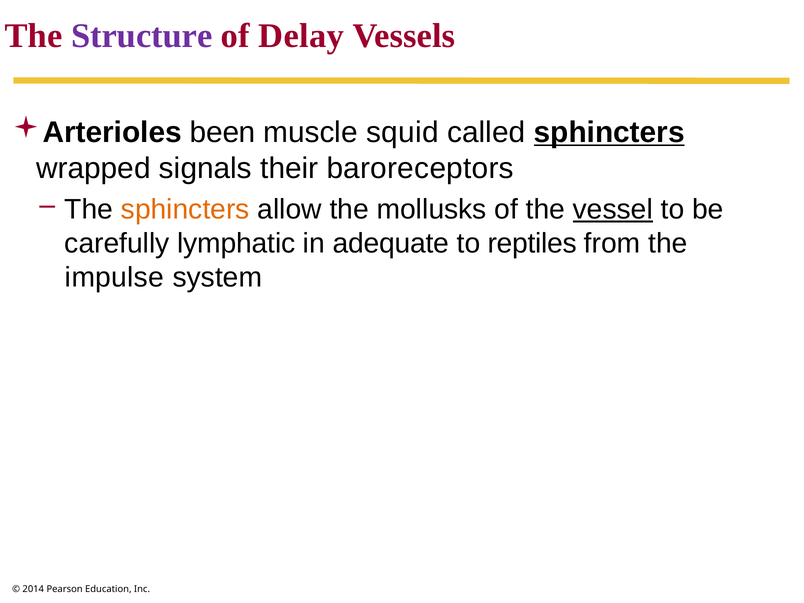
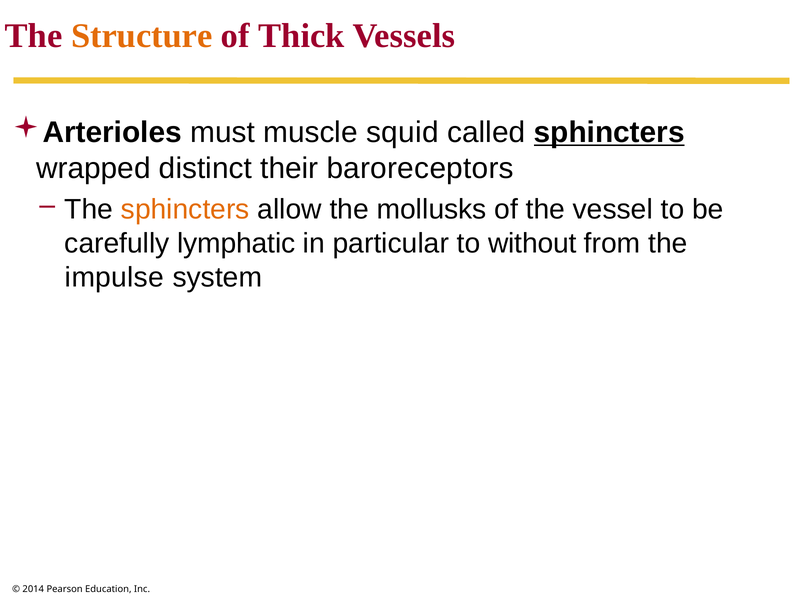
Structure colour: purple -> orange
Delay: Delay -> Thick
been: been -> must
signals: signals -> distinct
vessel underline: present -> none
adequate: adequate -> particular
reptiles: reptiles -> without
